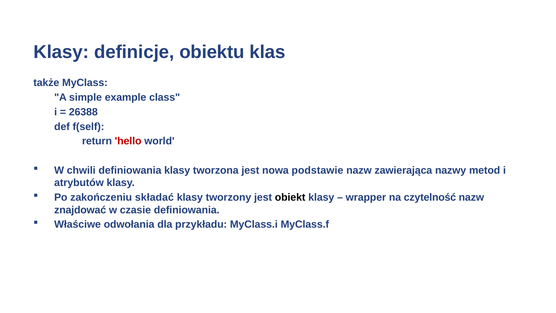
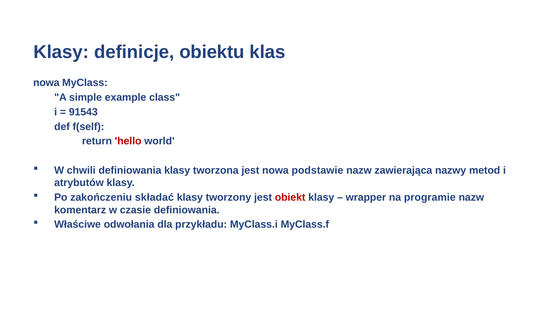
także at (46, 83): także -> nowa
26388: 26388 -> 91543
obiekt colour: black -> red
czytelność: czytelność -> programie
znajdować: znajdować -> komentarz
